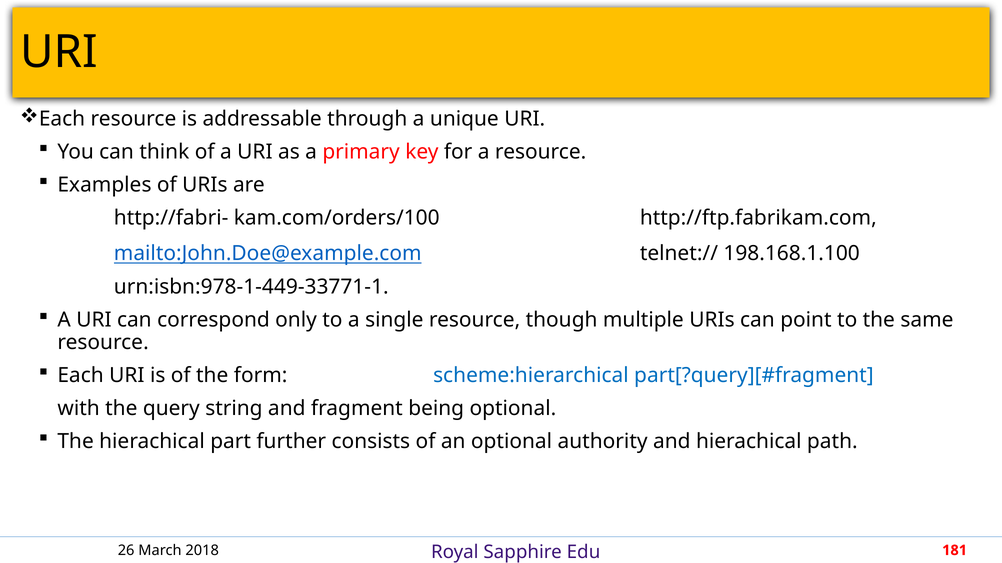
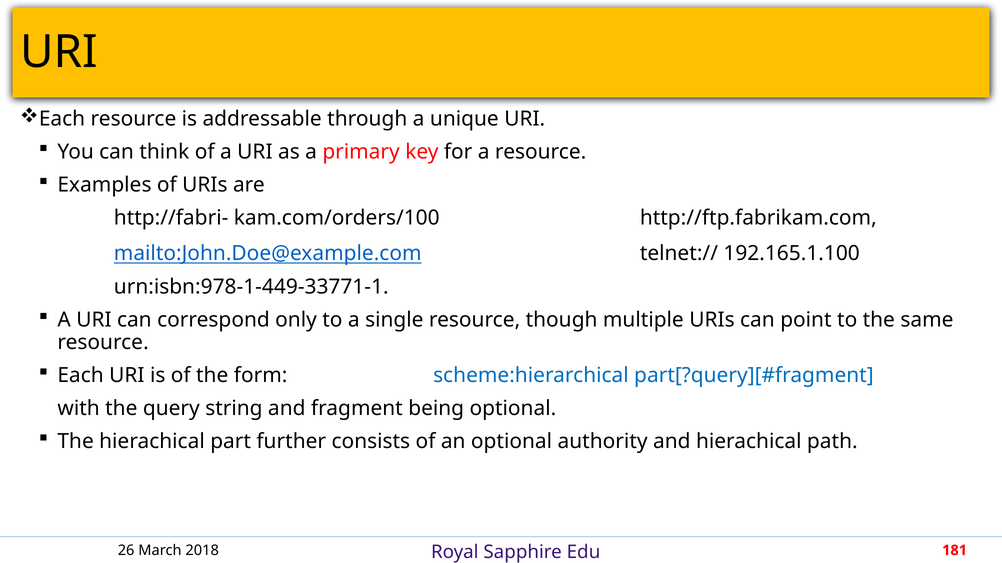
198.168.1.100: 198.168.1.100 -> 192.165.1.100
